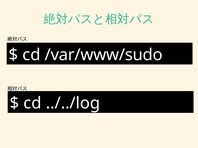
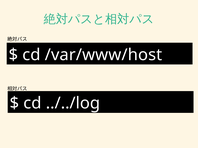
/var/www/sudo: /var/www/sudo -> /var/www/host
